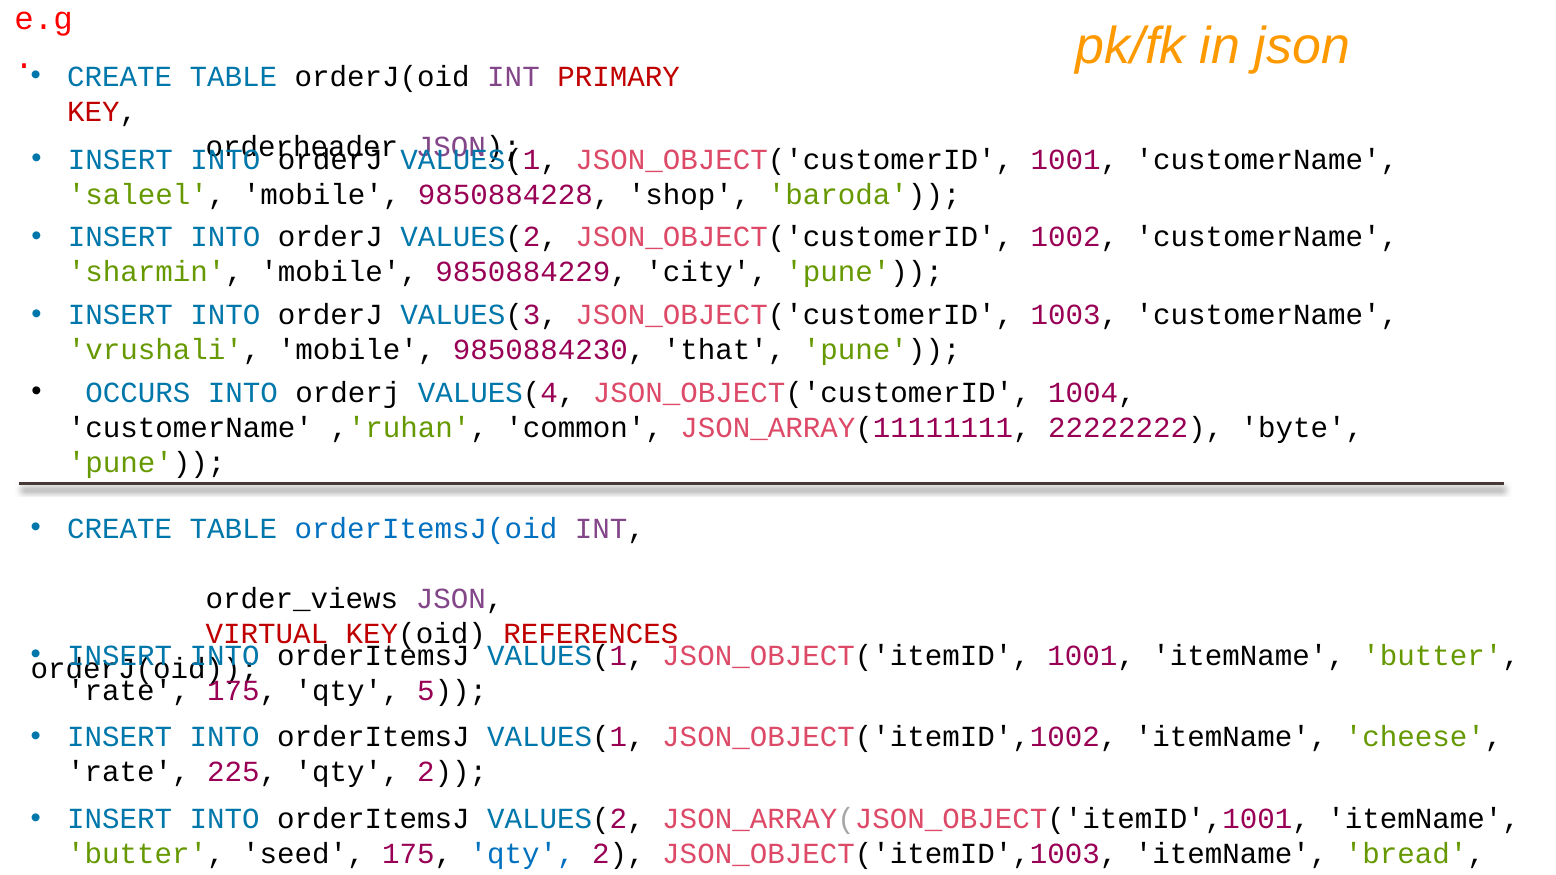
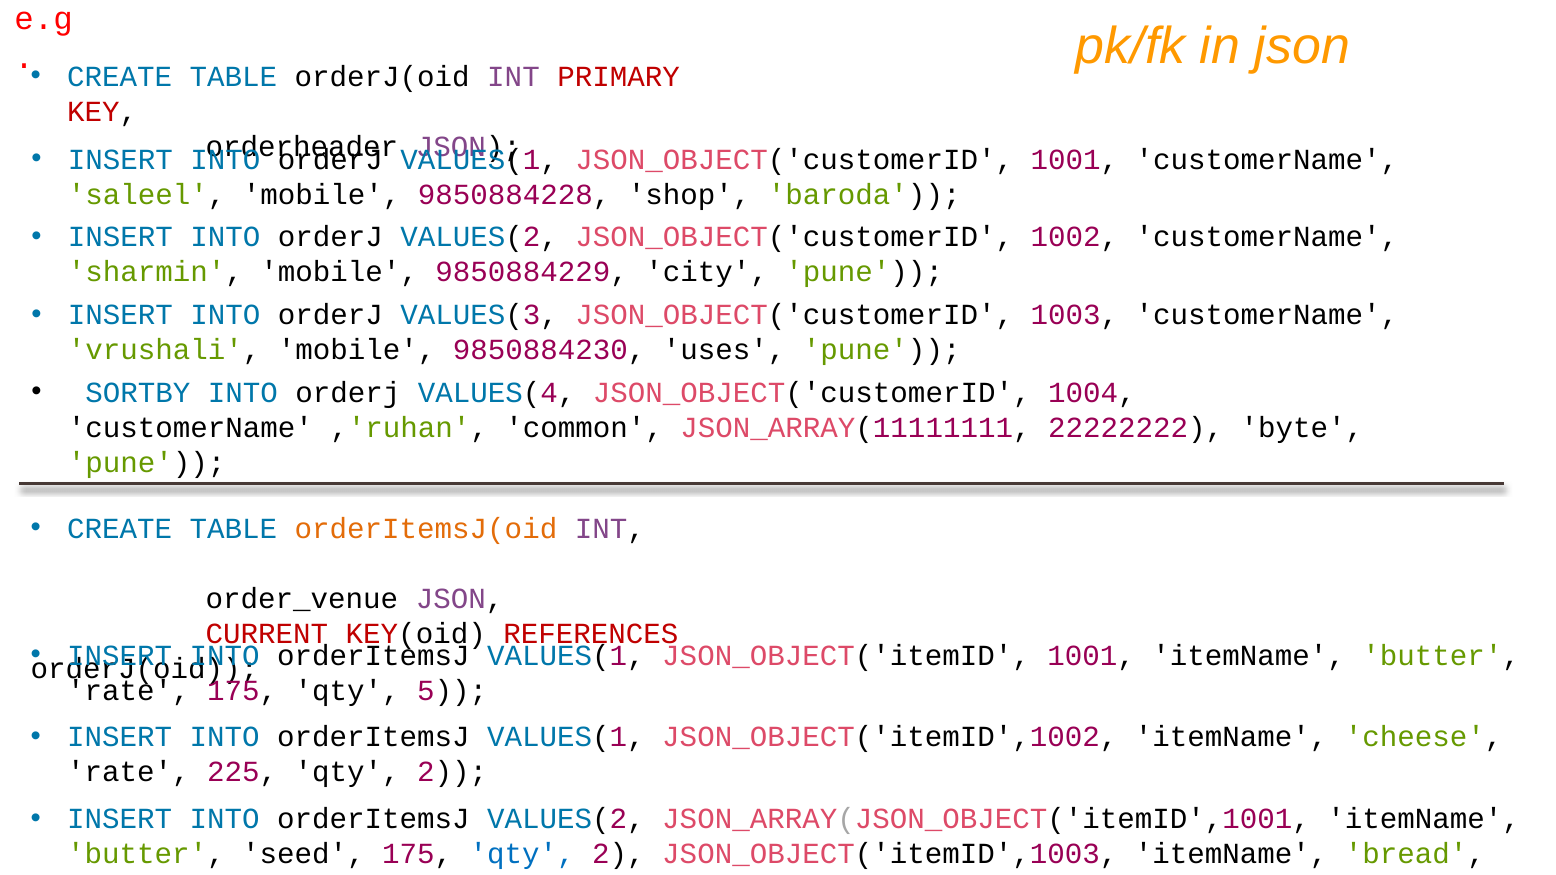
that: that -> uses
OCCURS: OCCURS -> SORTBY
orderItemsJ(oid colour: blue -> orange
order_views: order_views -> order_venue
VIRTUAL: VIRTUAL -> CURRENT
